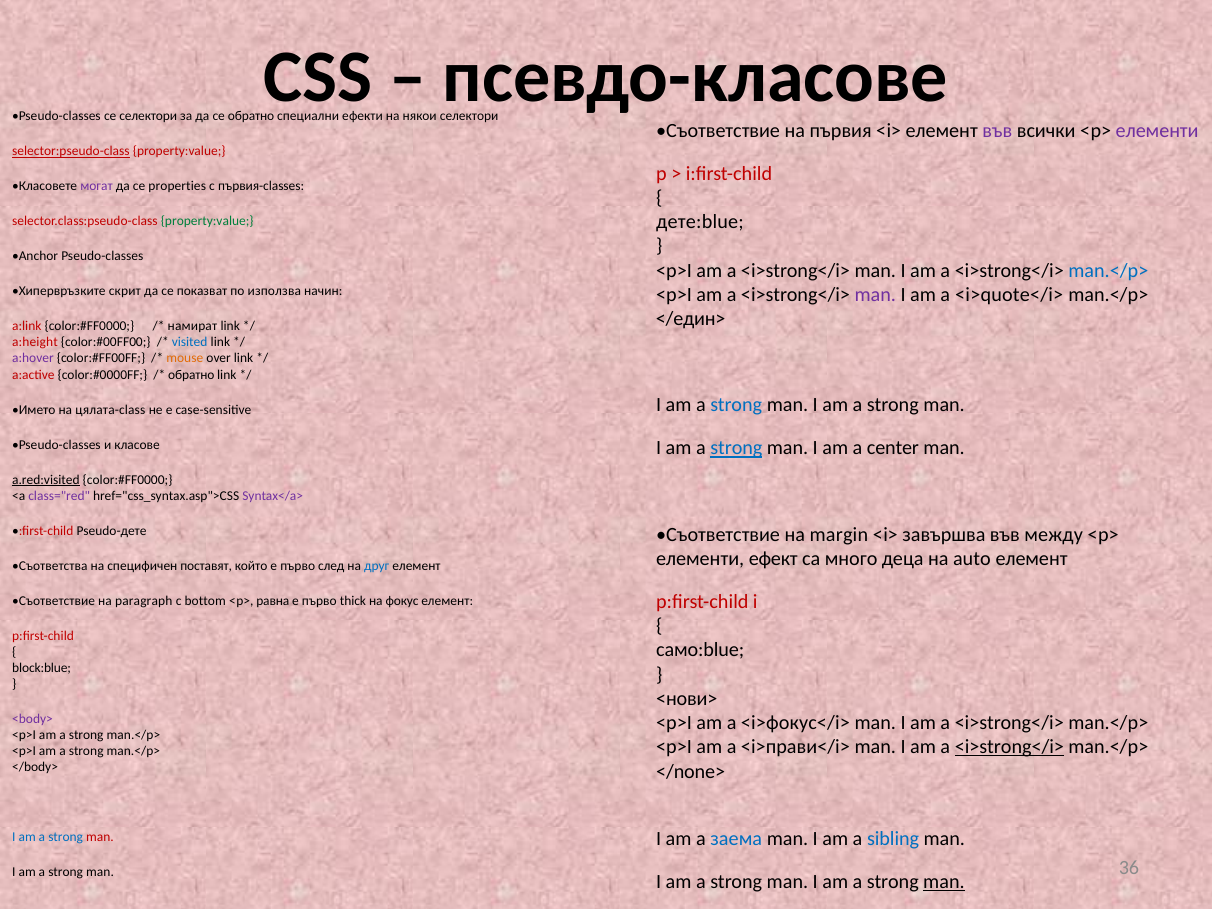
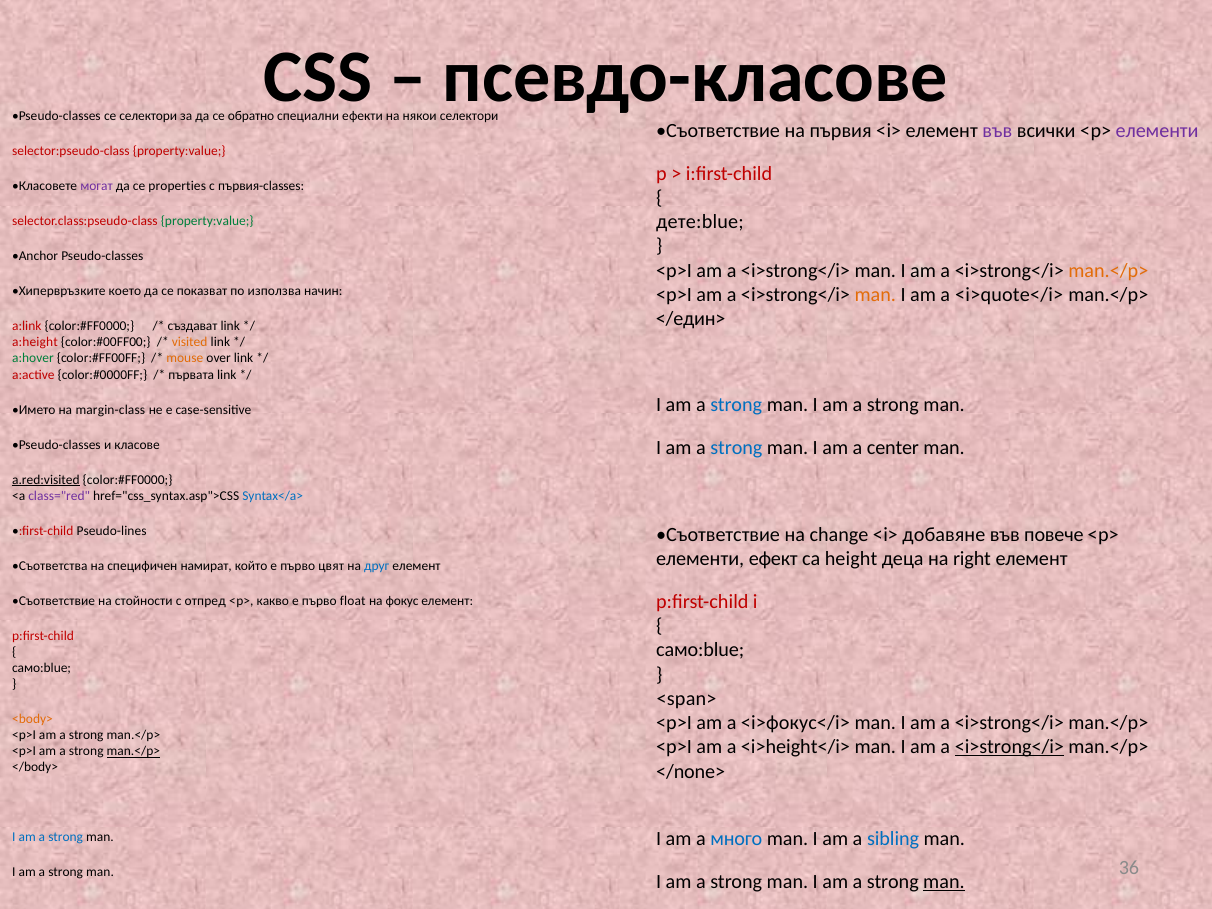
selector:pseudo-class underline: present -> none
man.</p> at (1108, 270) colour: blue -> orange
скрит: скрит -> което
man at (875, 295) colour: purple -> orange
намират: намират -> създават
visited colour: blue -> orange
a:hover colour: purple -> green
обратно at (191, 375): обратно -> първата
цялата-class: цялата-class -> margin-class
strong at (736, 448) underline: present -> none
Syntax</a> colour: purple -> blue
Pseudo-дете: Pseudo-дете -> Pseudo-lines
margin: margin -> change
завършва: завършва -> добавяне
между: между -> повече
много: много -> height
auto: auto -> right
поставят: поставят -> намират
след: след -> цвят
paragraph: paragraph -> стойности
bottom: bottom -> отпред
равна: равна -> какво
thick: thick -> float
block:blue at (42, 668): block:blue -> само:blue
<нови>: <нови> -> <span>
<body> colour: purple -> orange
<i>прави</i>: <i>прави</i> -> <i>height</i>
man.</p> at (133, 751) underline: none -> present
заема: заема -> много
man at (100, 837) colour: red -> black
